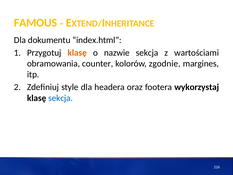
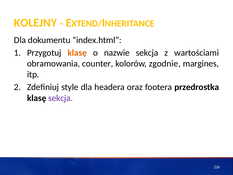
FAMOUS: FAMOUS -> KOLEJNY
wykorzystaj: wykorzystaj -> przedrostka
sekcja at (61, 98) colour: blue -> purple
